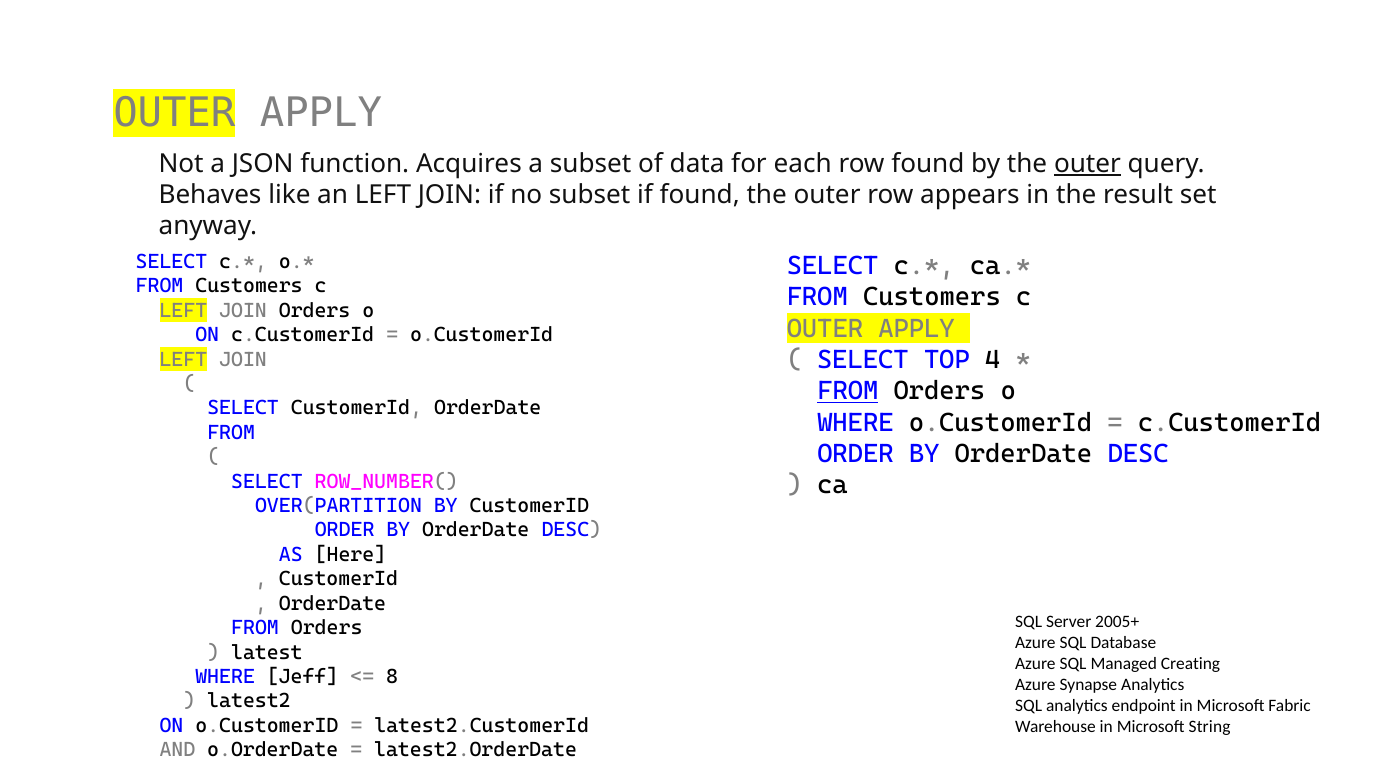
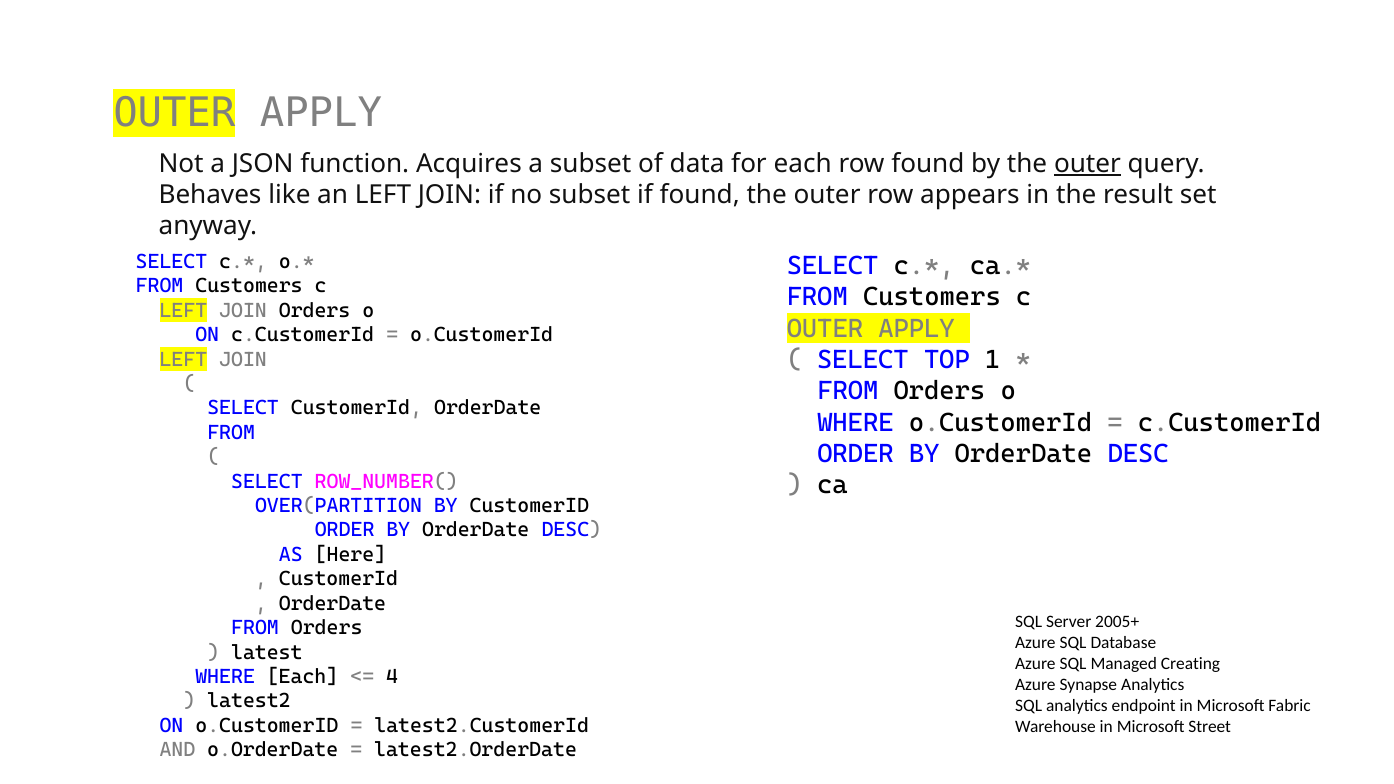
4: 4 -> 1
FROM at (848, 391) underline: present -> none
WHERE Jeff: Jeff -> Each
8: 8 -> 4
String: String -> Street
